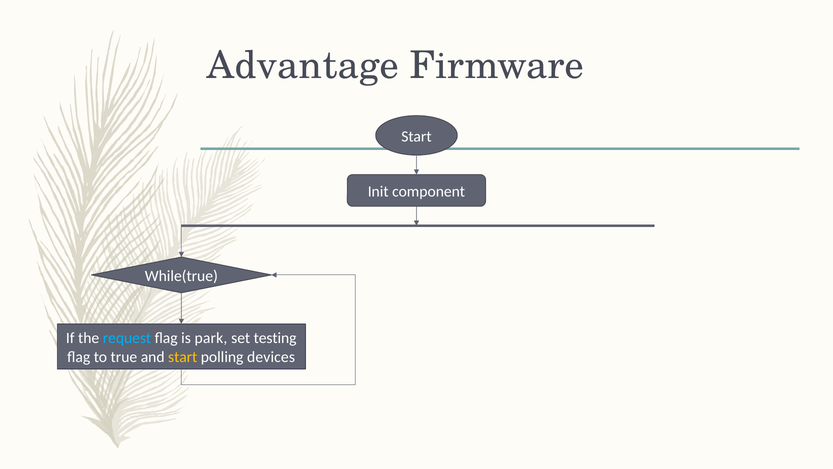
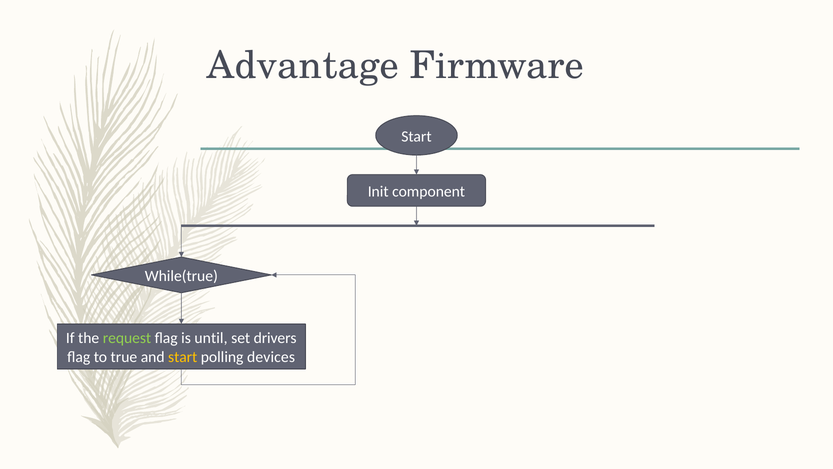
request colour: light blue -> light green
park: park -> until
testing: testing -> drivers
